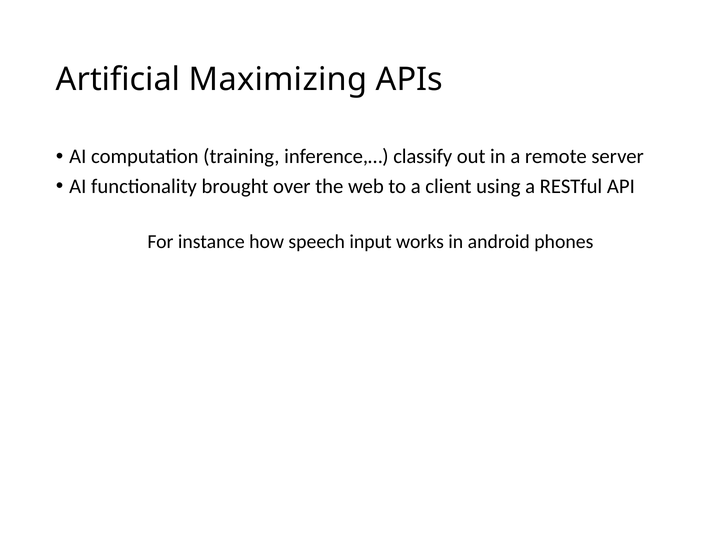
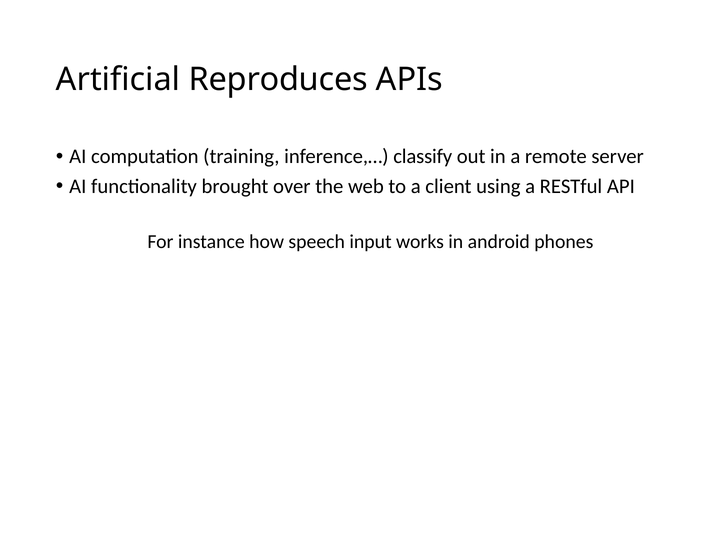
Maximizing: Maximizing -> Reproduces
